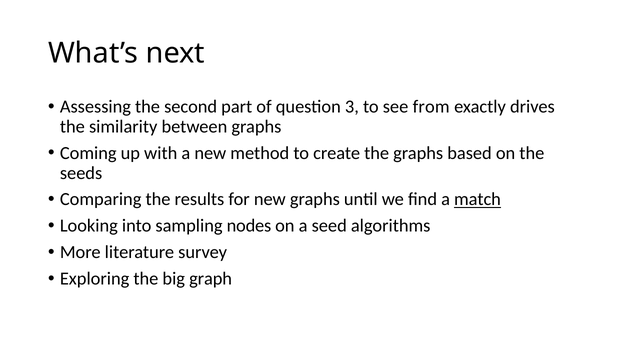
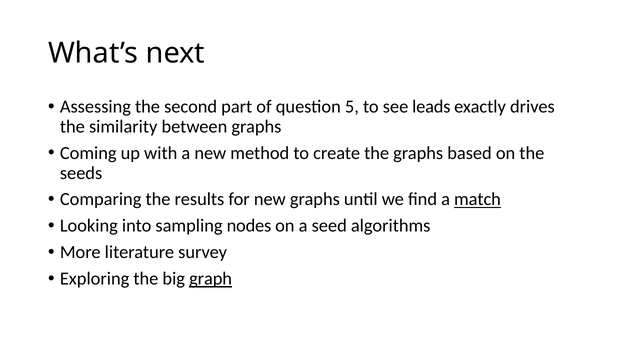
3: 3 -> 5
from: from -> leads
graph underline: none -> present
